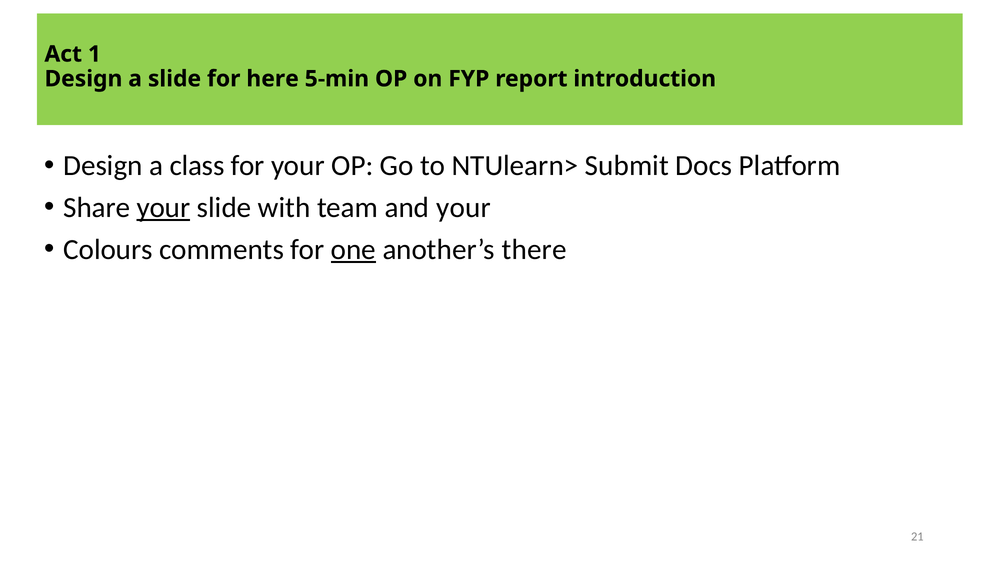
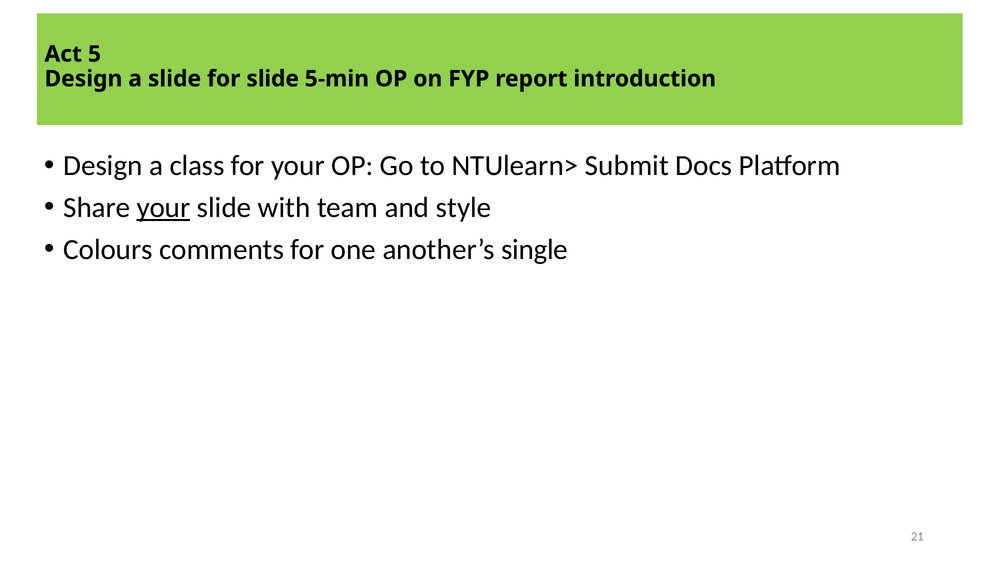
1: 1 -> 5
for here: here -> slide
and your: your -> style
one underline: present -> none
there: there -> single
